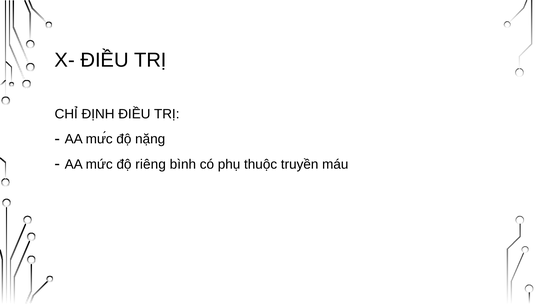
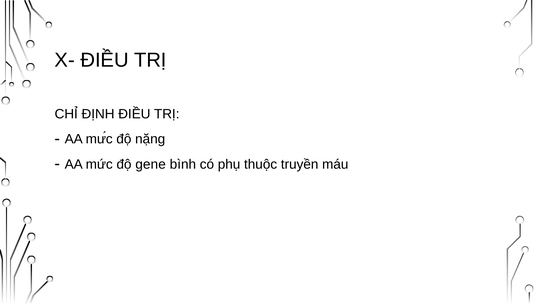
riêng: riêng -> gene
